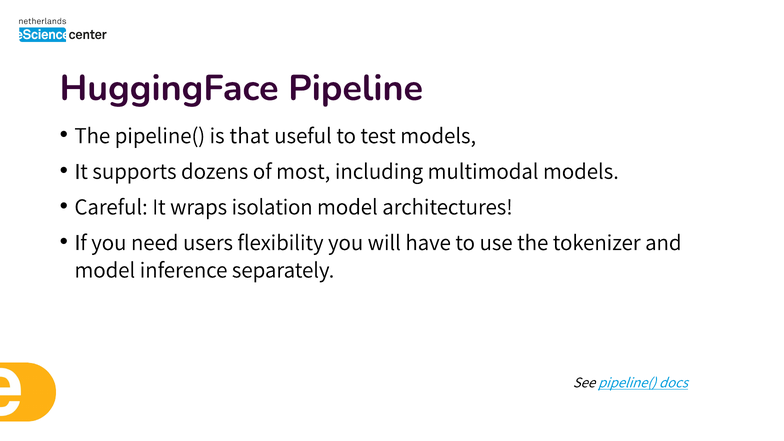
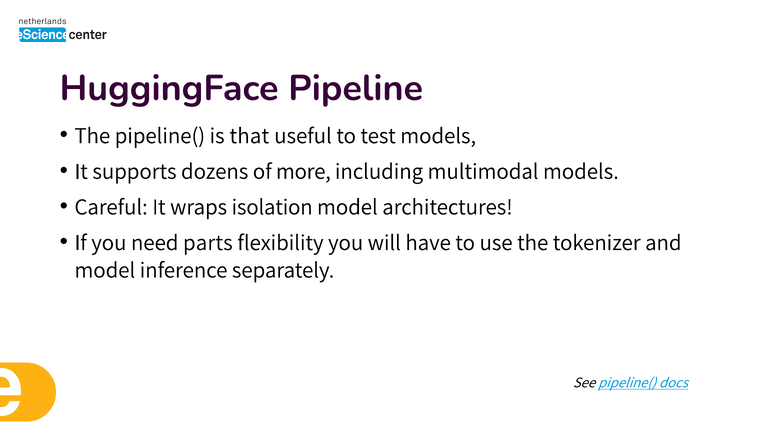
most: most -> more
users: users -> parts
